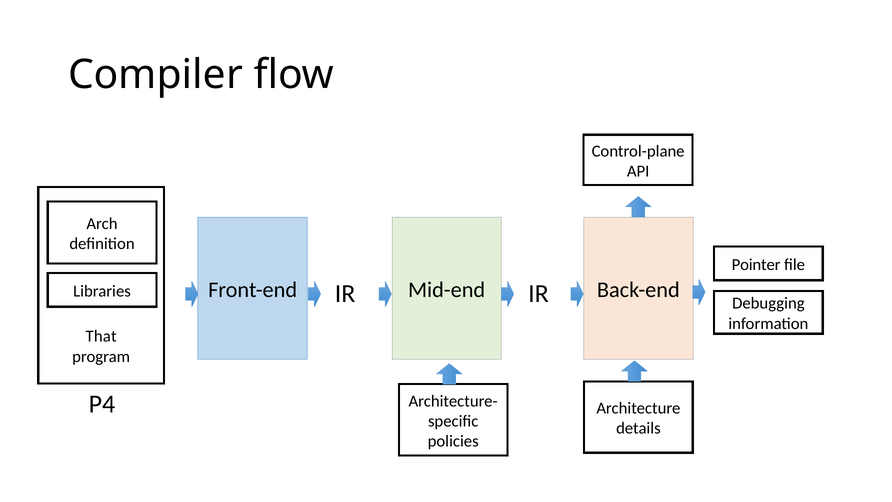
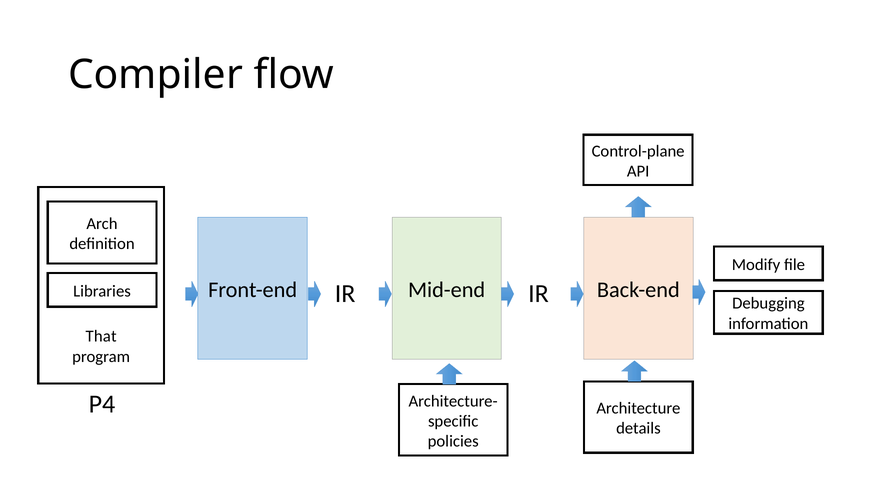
Pointer: Pointer -> Modify
